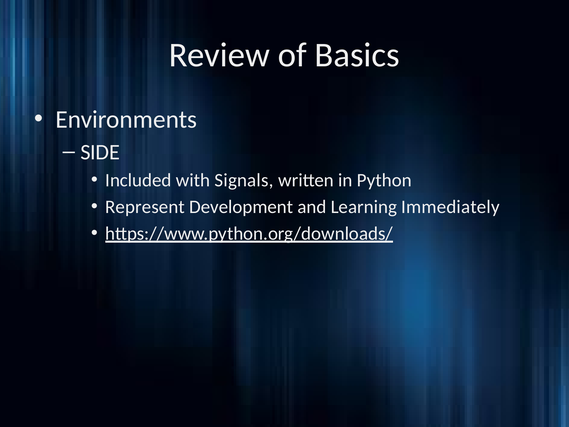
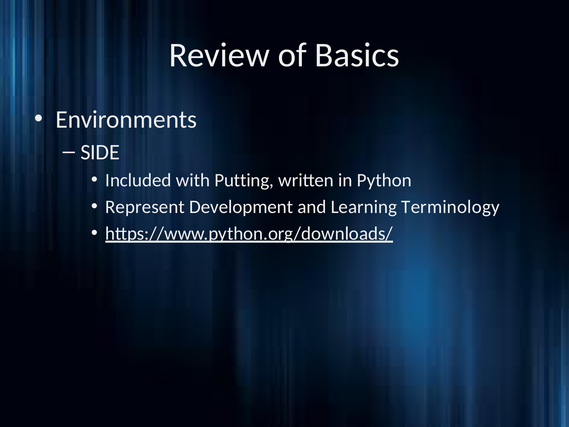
Signals: Signals -> Putting
Immediately: Immediately -> Terminology
